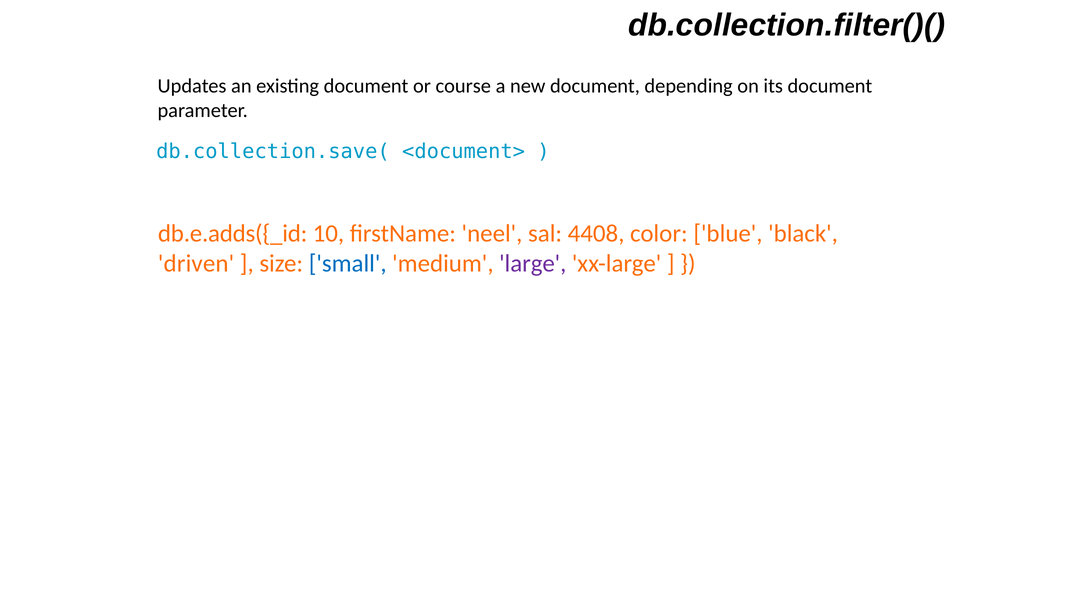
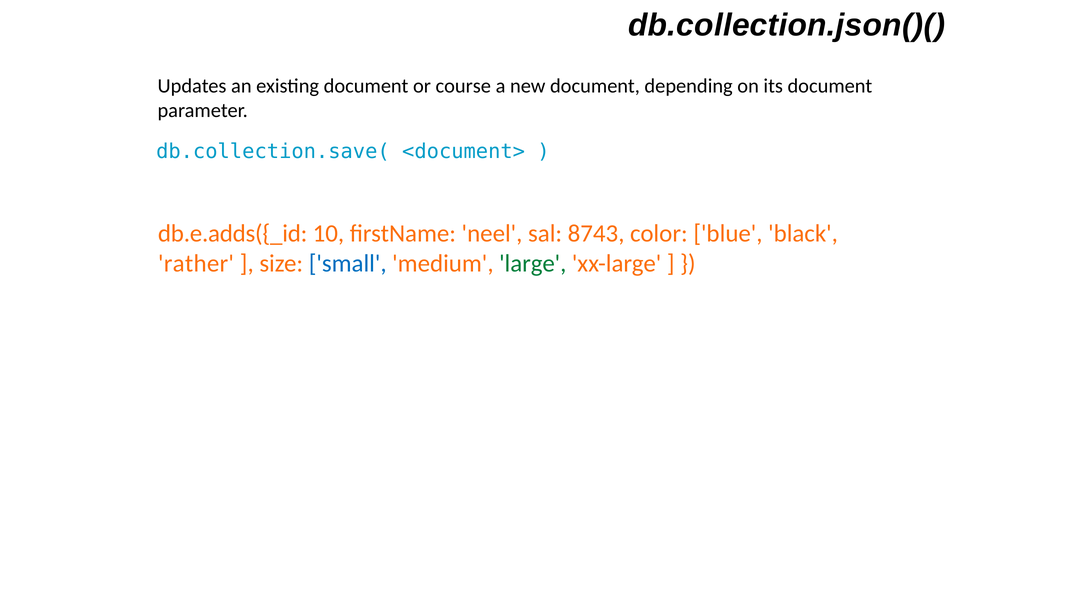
db.collection.filter()(: db.collection.filter()( -> db.collection.json()(
4408: 4408 -> 8743
driven: driven -> rather
large colour: purple -> green
